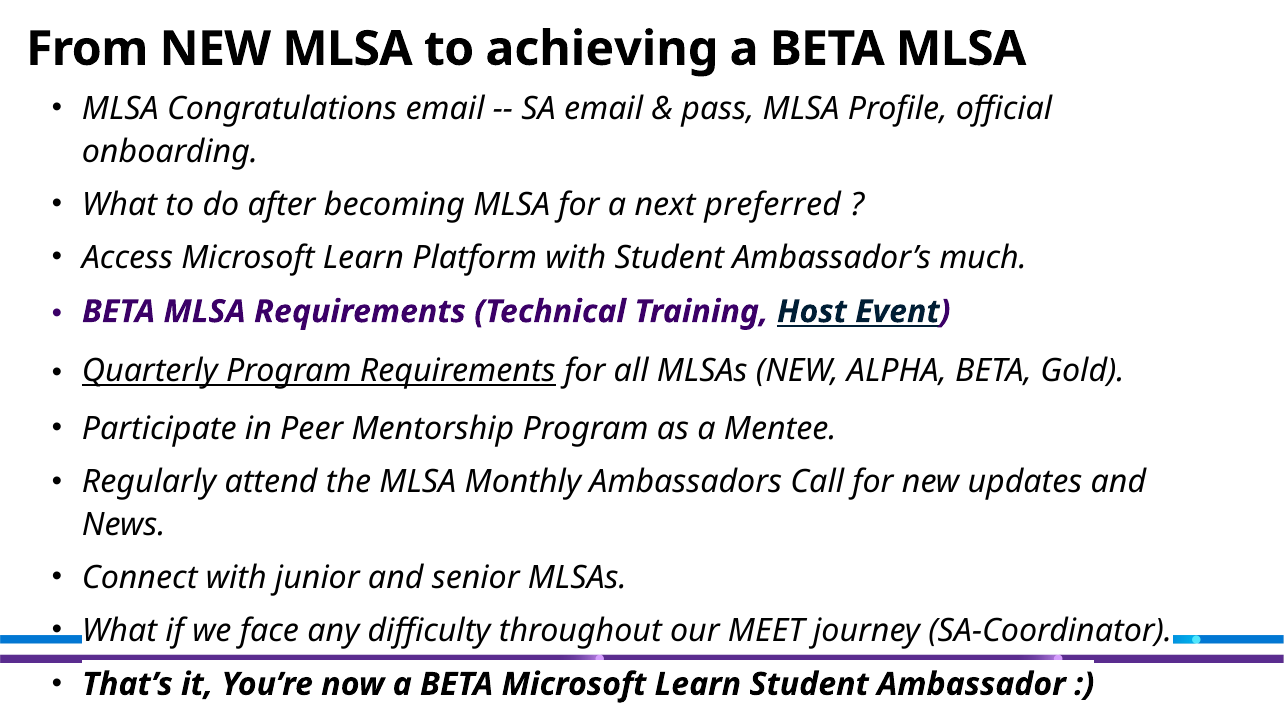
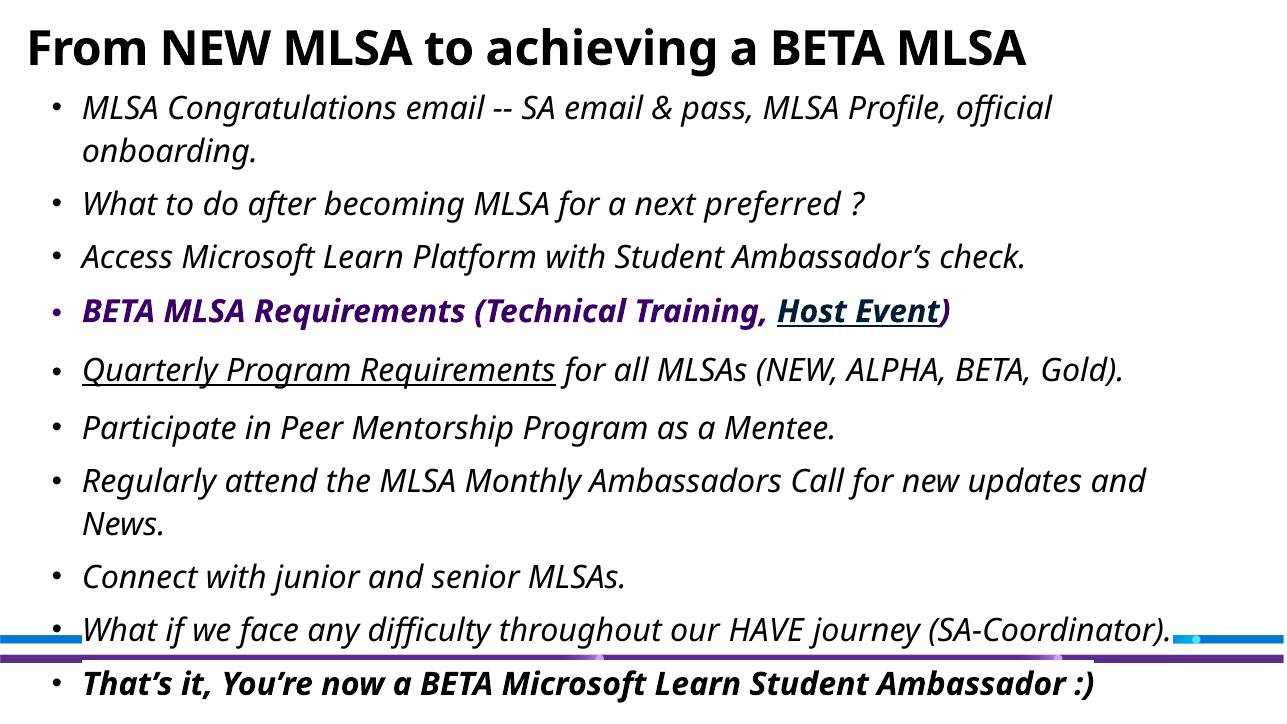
much: much -> check
MEET: MEET -> HAVE
